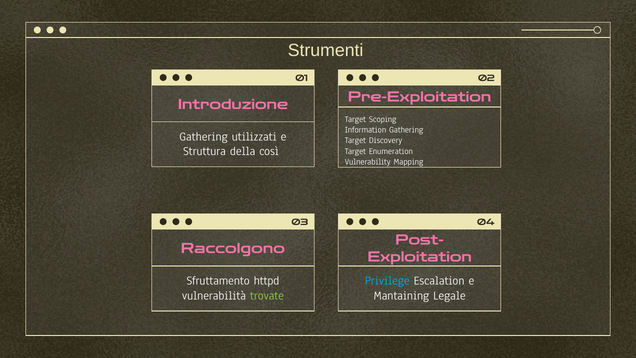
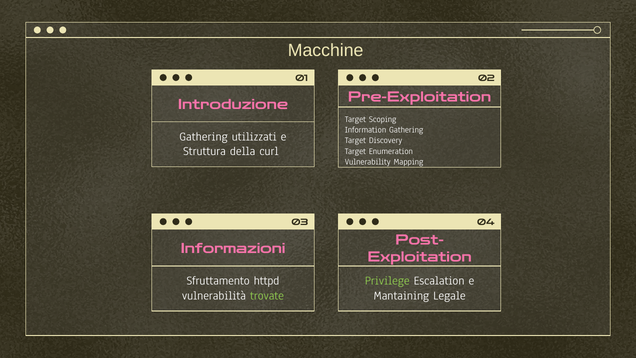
Strumenti: Strumenti -> Macchine
così: così -> curl
Raccolgono: Raccolgono -> Informazioni
Privilege colour: light blue -> light green
